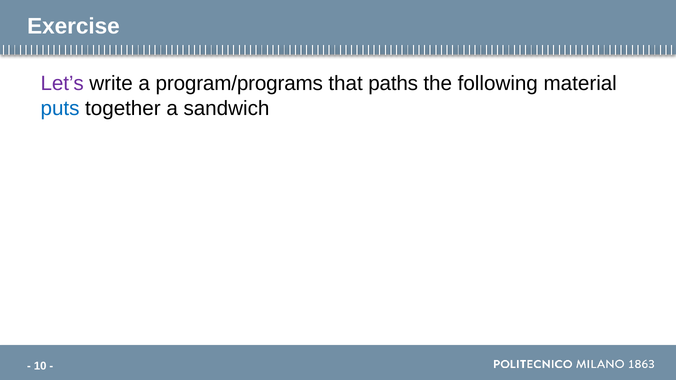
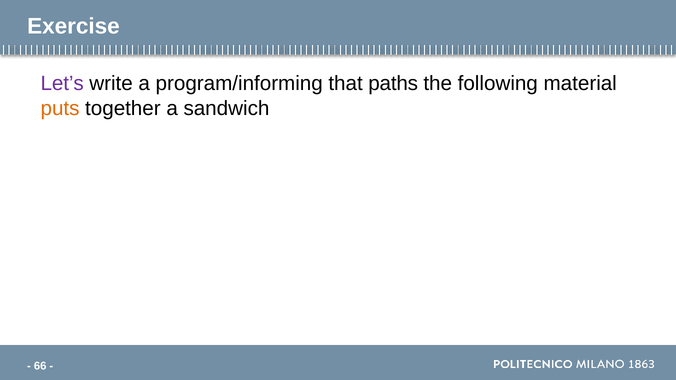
program/programs: program/programs -> program/informing
puts colour: blue -> orange
10: 10 -> 66
